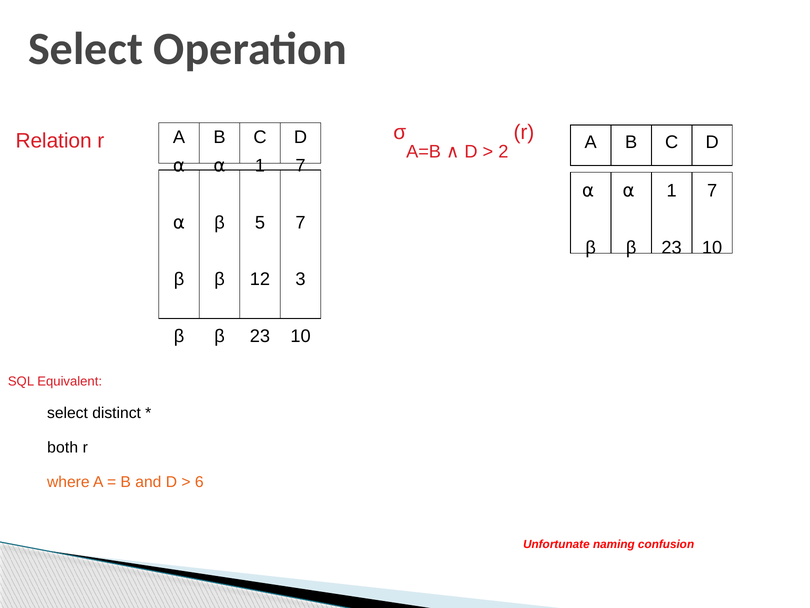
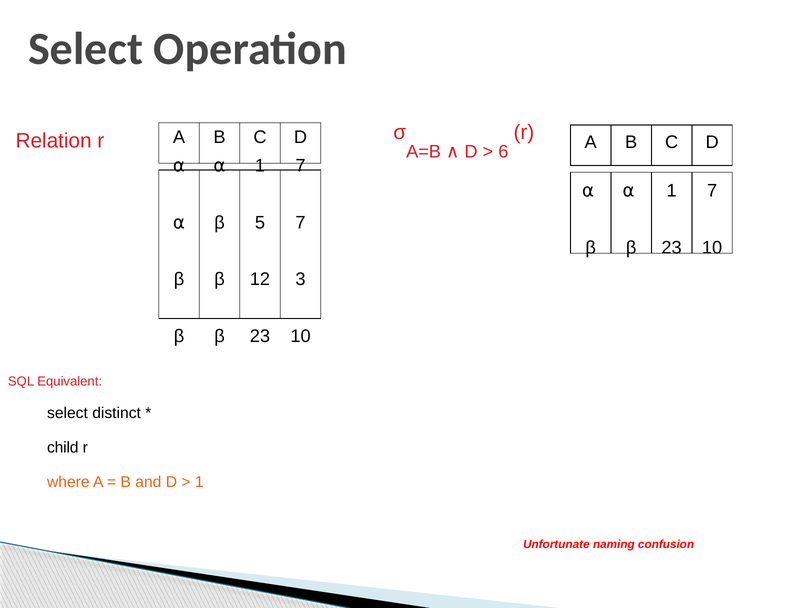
2: 2 -> 6
both: both -> child
6 at (199, 482): 6 -> 1
